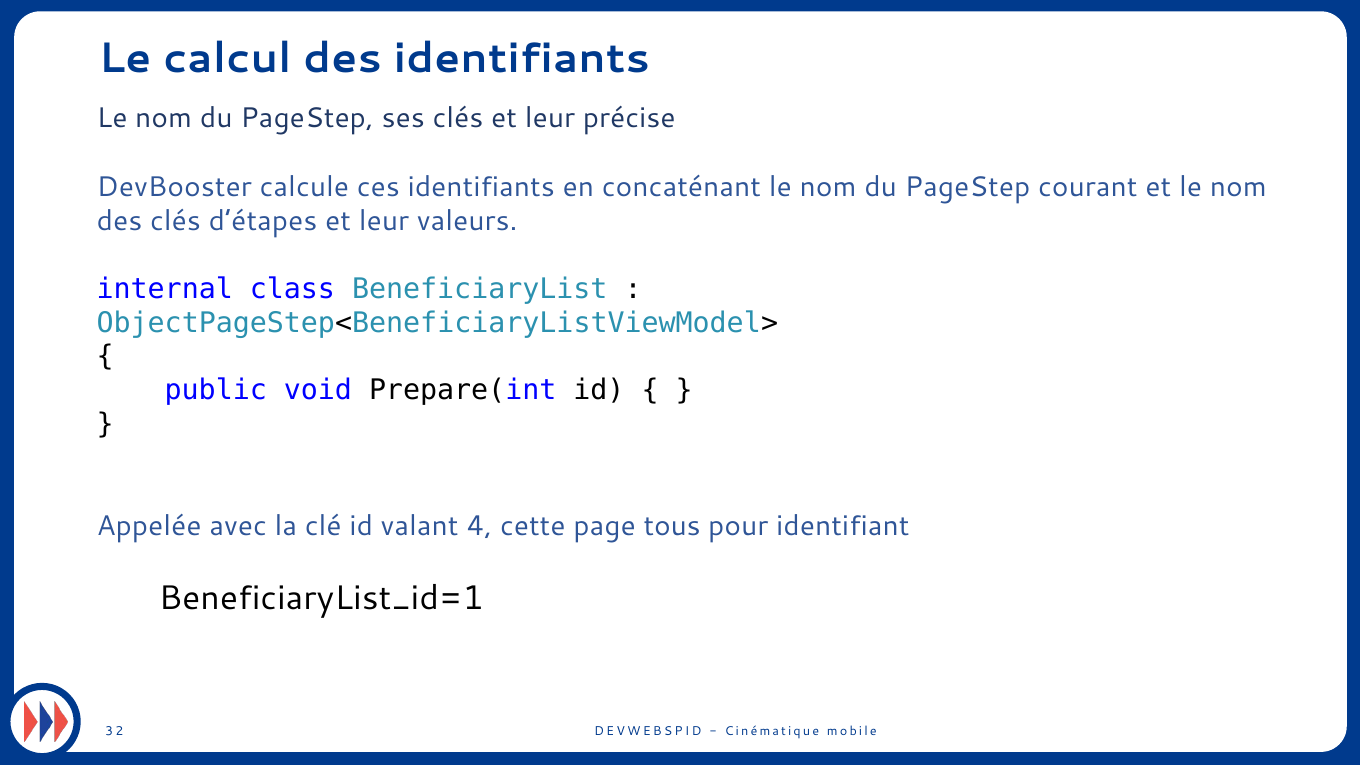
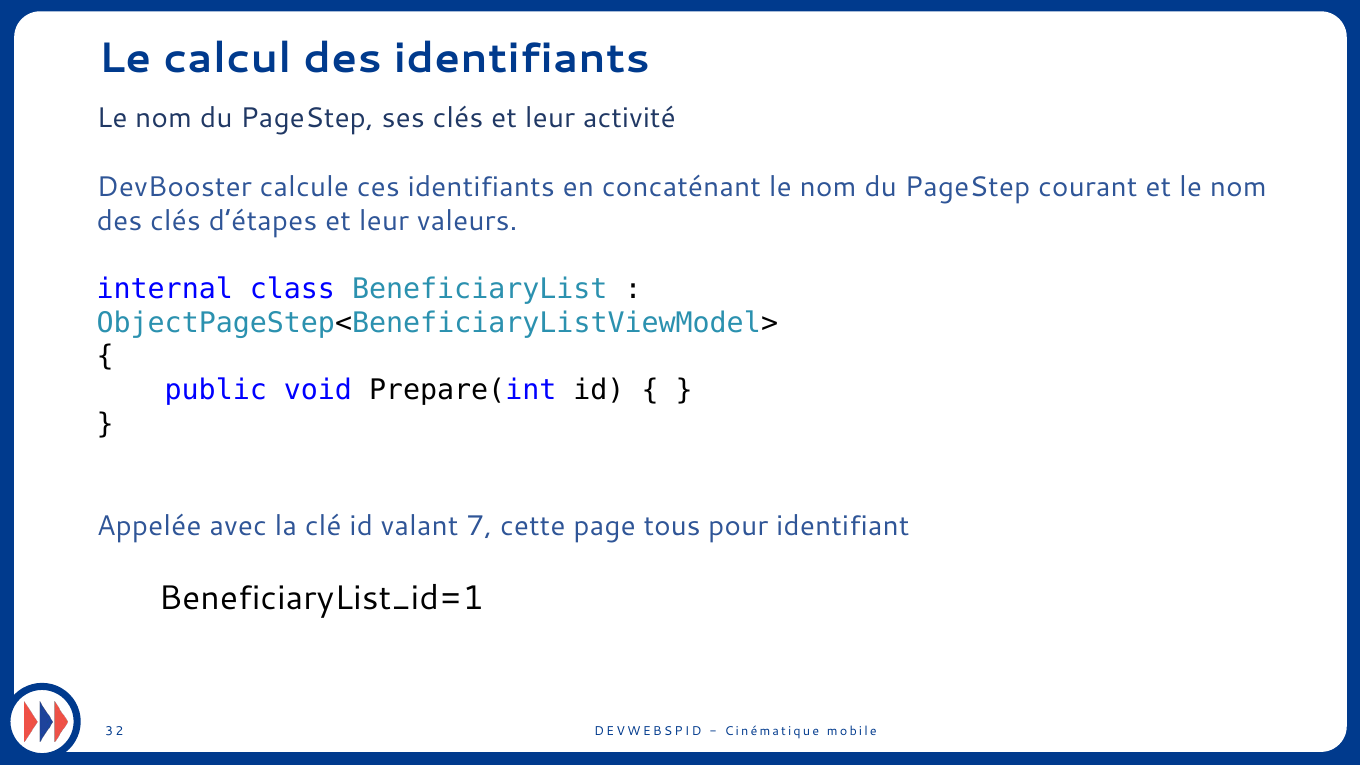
précise: précise -> activité
4: 4 -> 7
